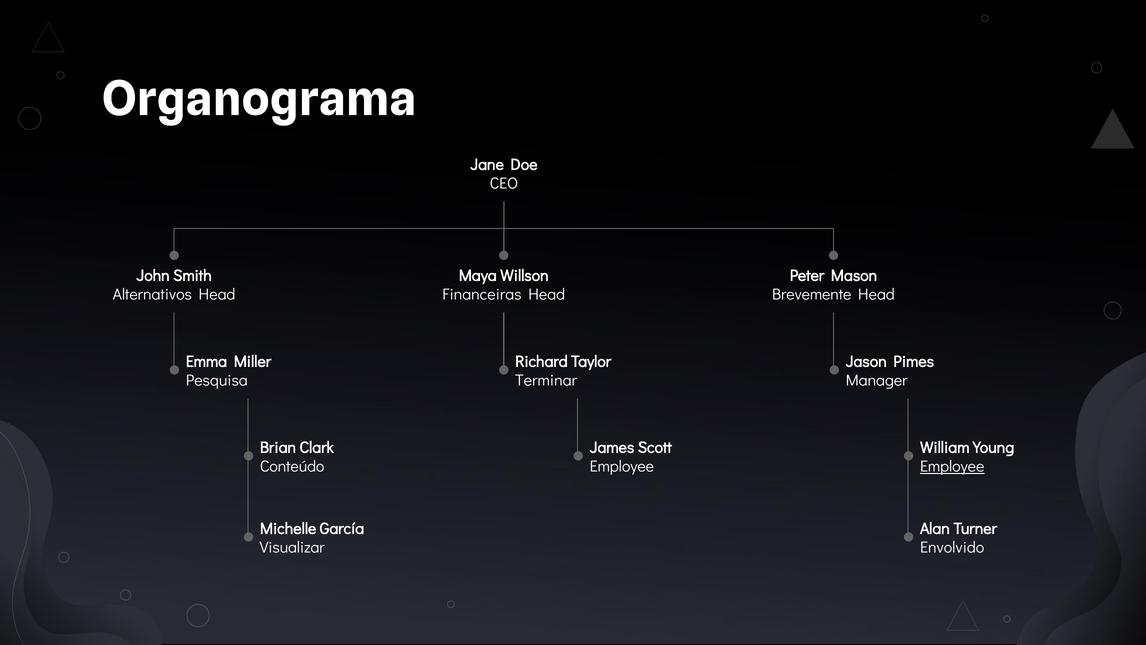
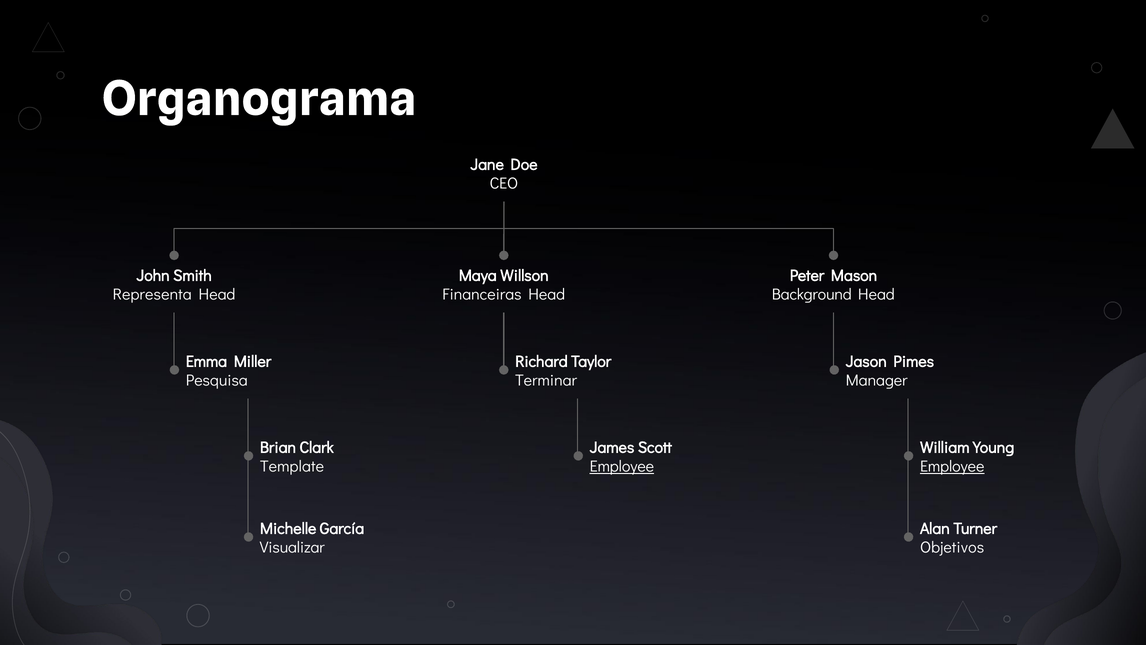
Alternativos: Alternativos -> Representa
Brevemente: Brevemente -> Background
Conteúdo: Conteúdo -> Template
Employee at (622, 466) underline: none -> present
Envolvido: Envolvido -> Objetivos
